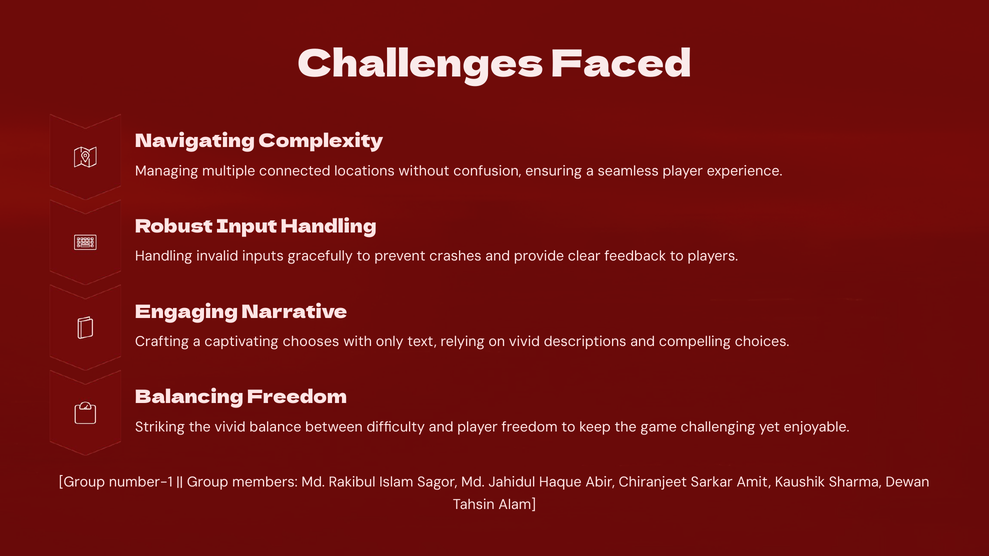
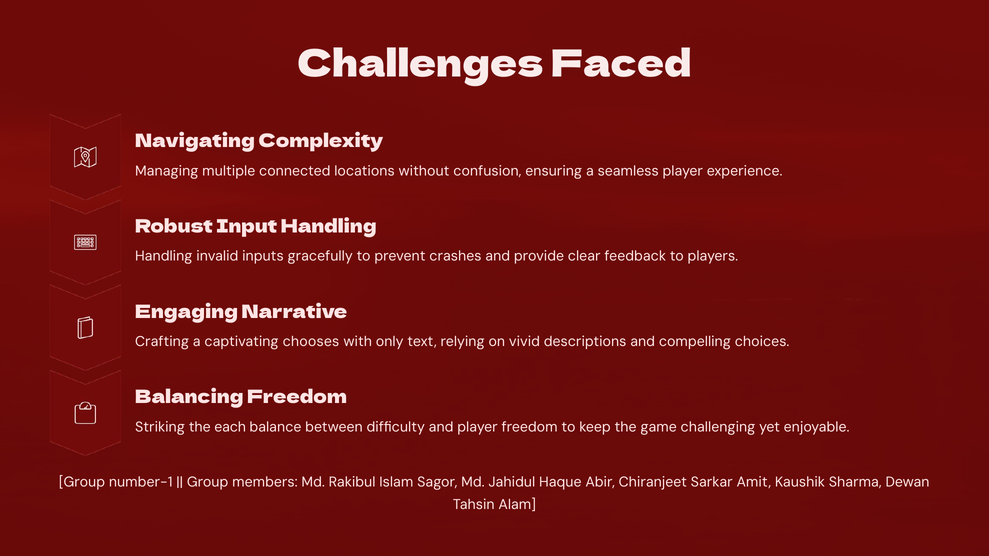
the vivid: vivid -> each
